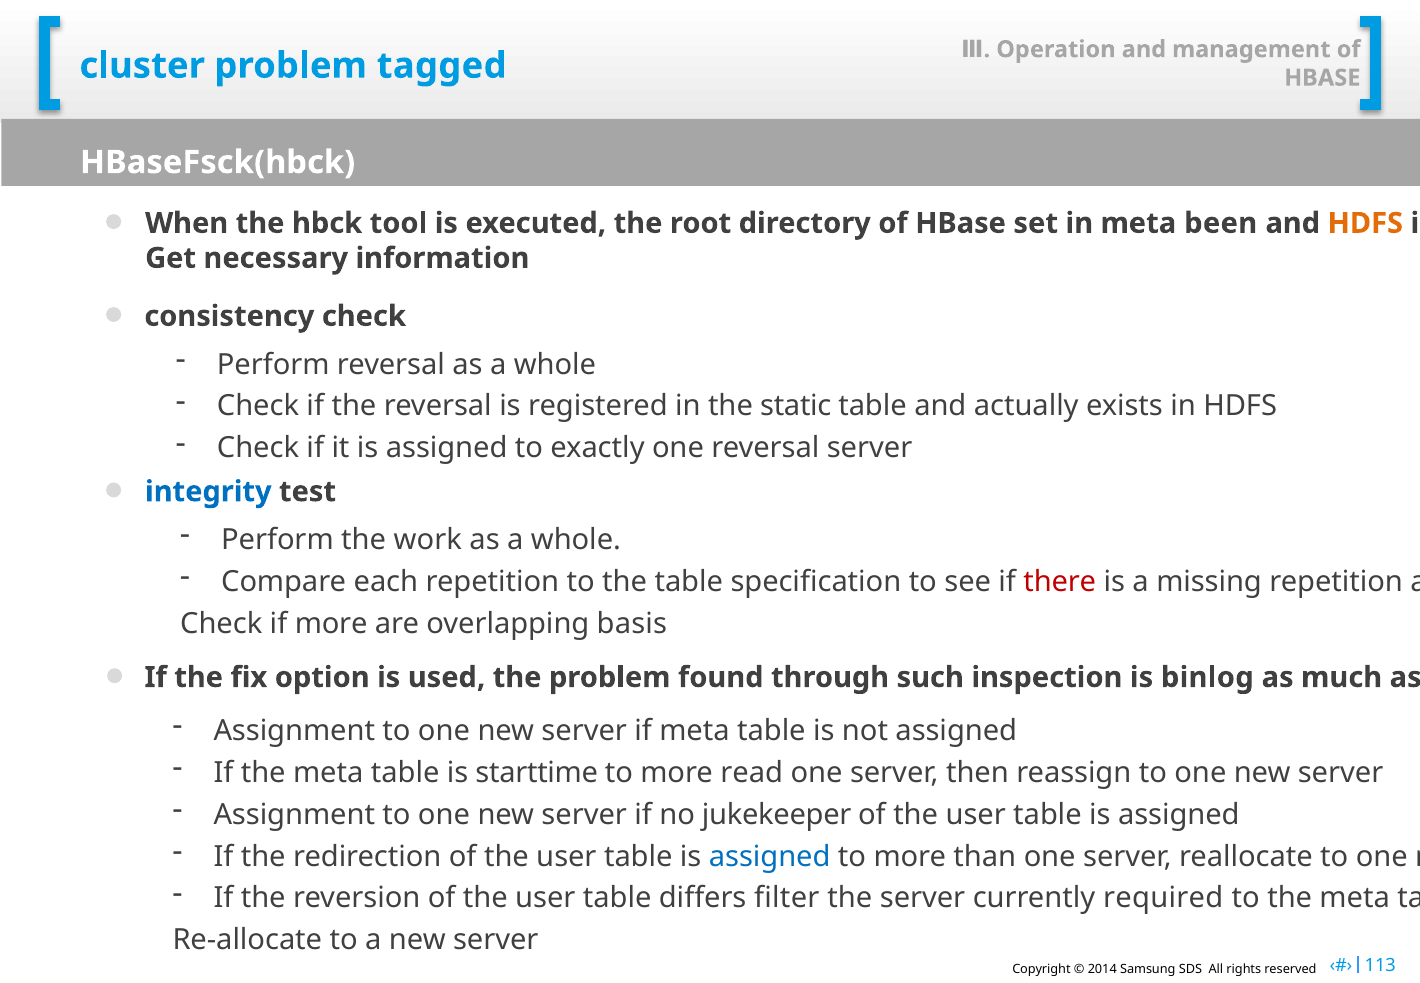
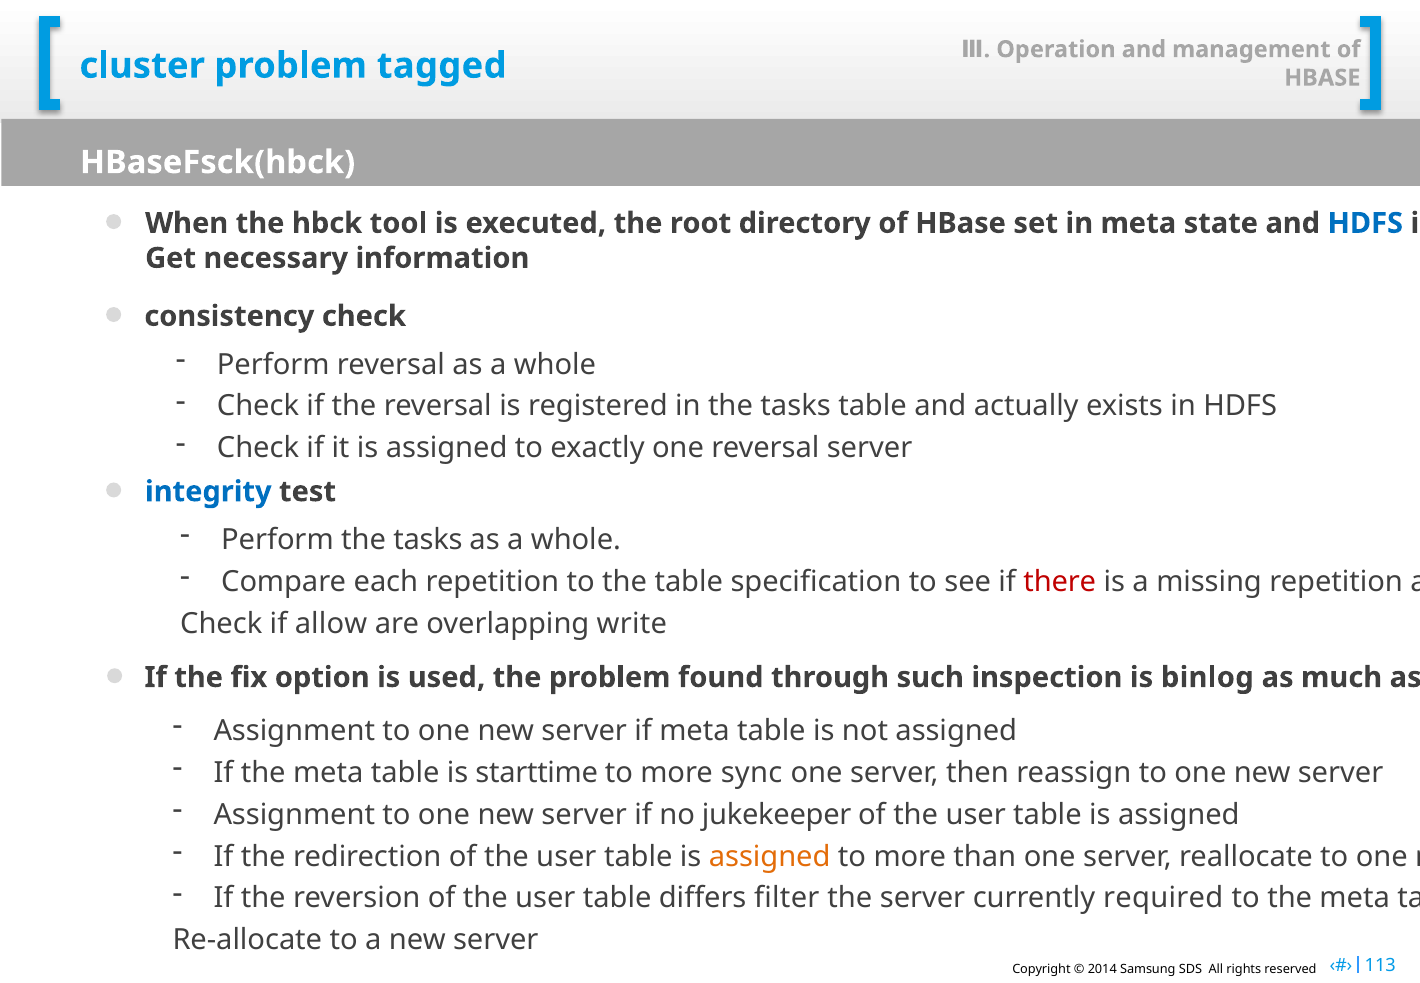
been: been -> state
HDFS at (1365, 223) colour: orange -> blue
in the static: static -> tasks
Perform the work: work -> tasks
if more: more -> allow
basis: basis -> write
read: read -> sync
assigned at (770, 857) colour: blue -> orange
